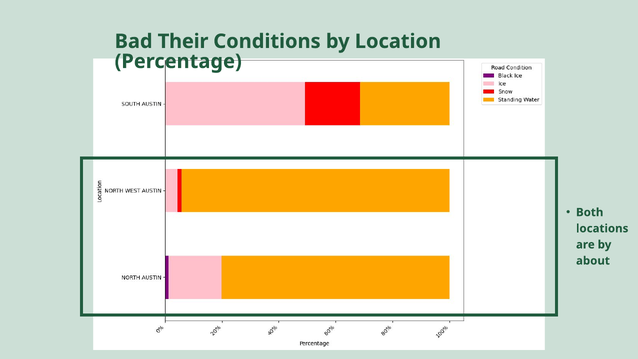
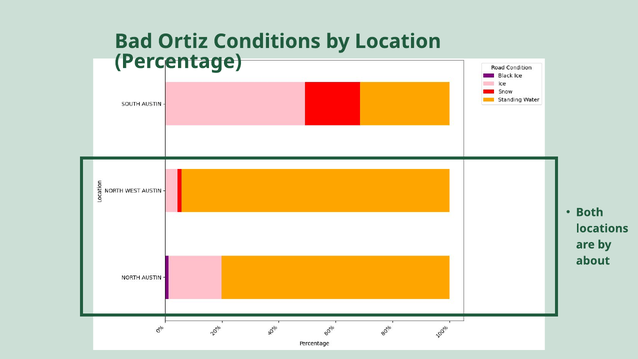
Their: Their -> Ortiz
